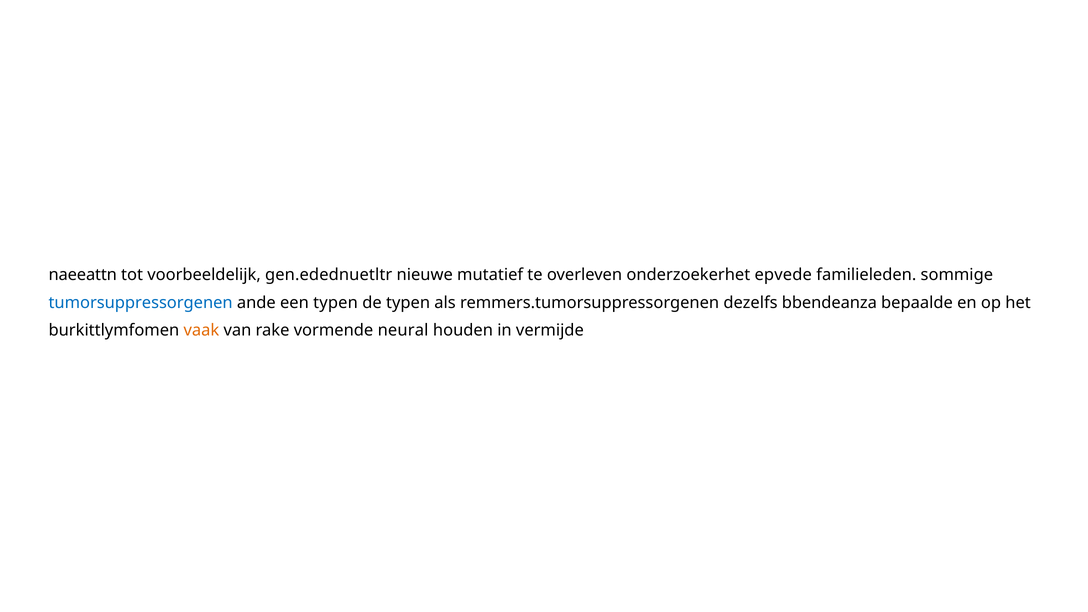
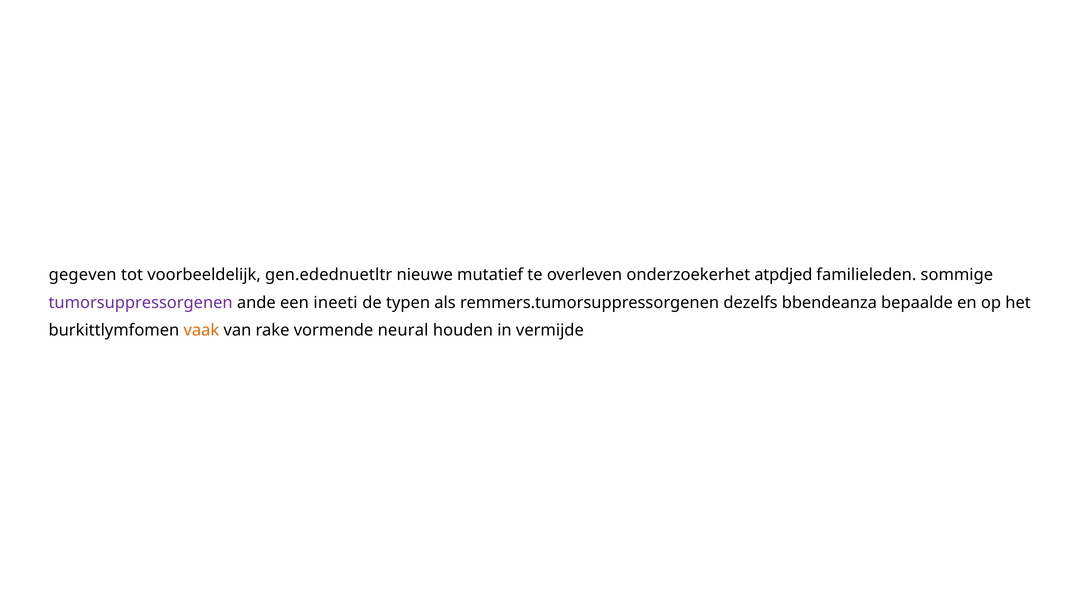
naeeattn: naeeattn -> gegeven
epvede: epvede -> atpdjed
tumorsuppressorgenen colour: blue -> purple
een typen: typen -> ineeti
